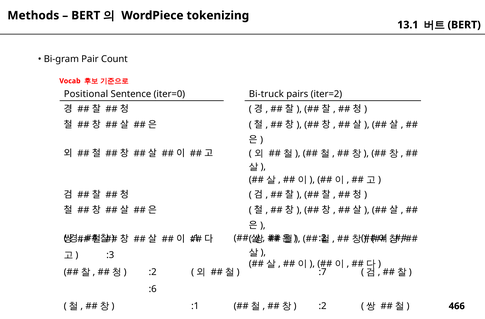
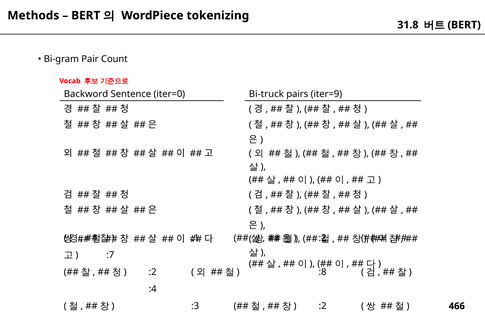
13.1: 13.1 -> 31.8
Positional: Positional -> Backword
iter=2: iter=2 -> iter=9
:3: :3 -> :7
:7: :7 -> :8
:6 at (153, 289): :6 -> :4
:1 at (195, 306): :1 -> :3
